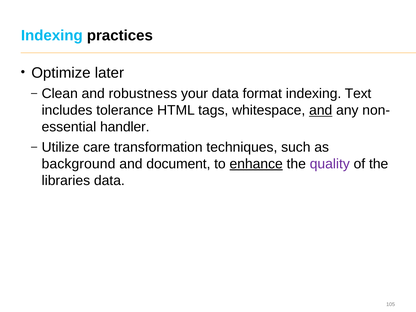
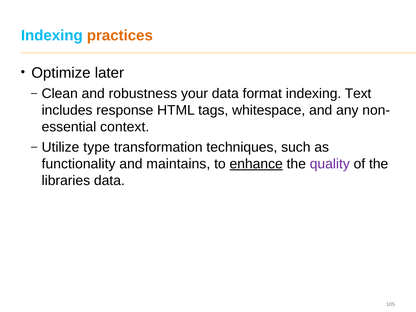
practices colour: black -> orange
tolerance: tolerance -> response
and at (321, 110) underline: present -> none
handler: handler -> context
care: care -> type
background: background -> functionality
document: document -> maintains
